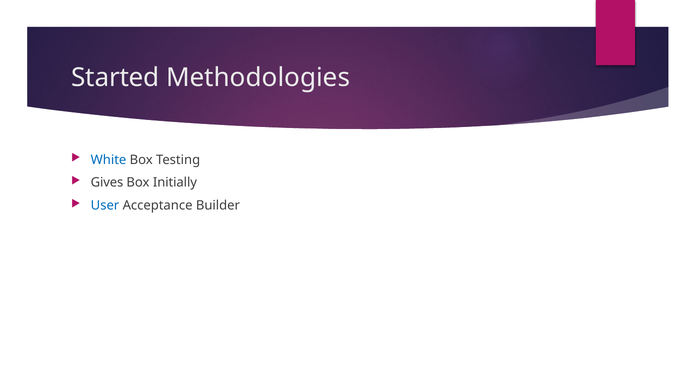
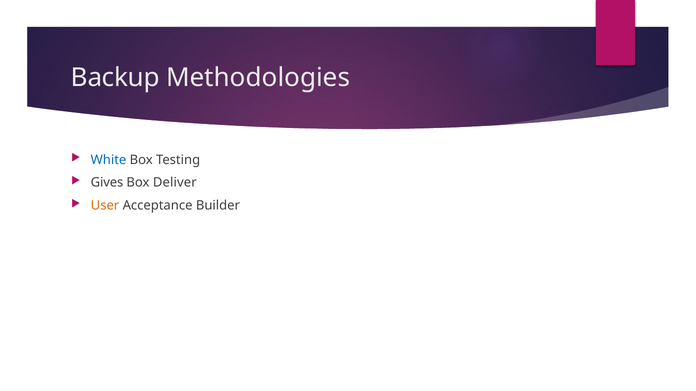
Started: Started -> Backup
Initially: Initially -> Deliver
User colour: blue -> orange
